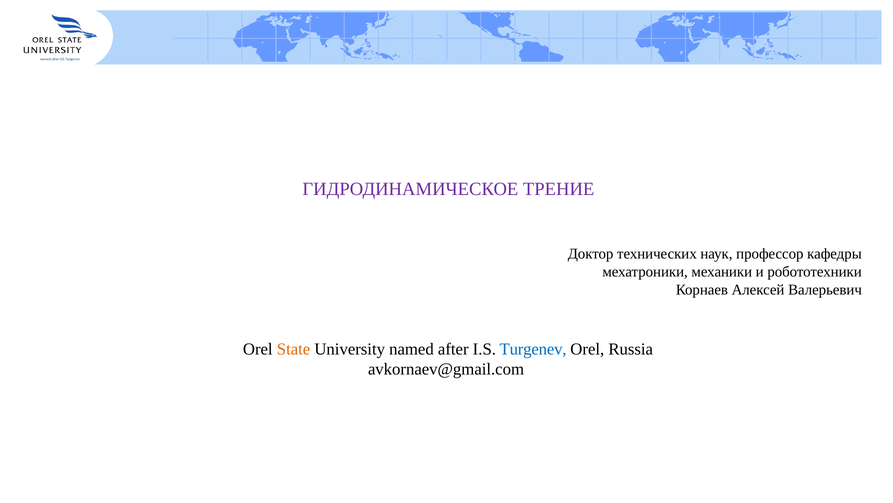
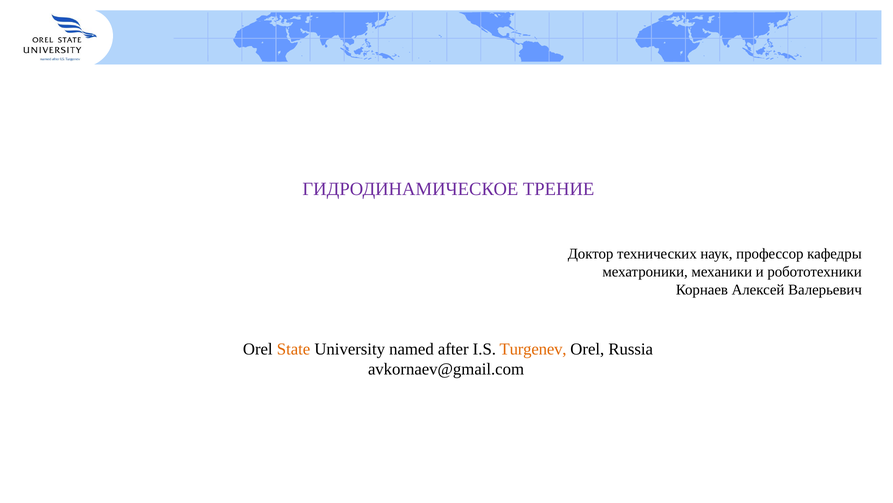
Turgenev colour: blue -> orange
